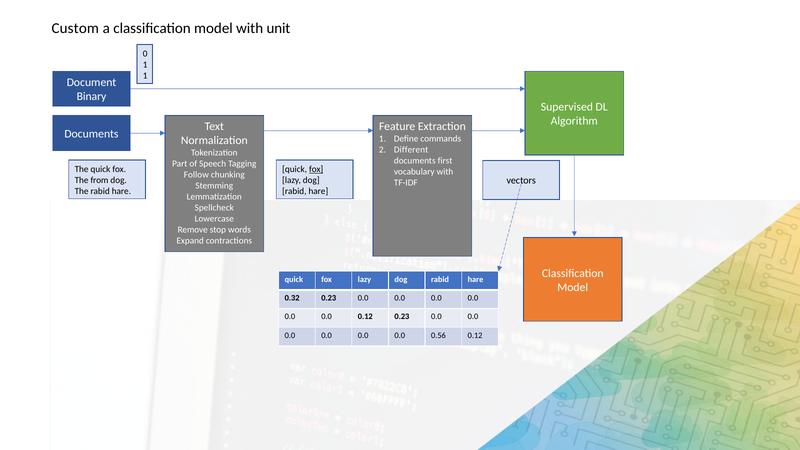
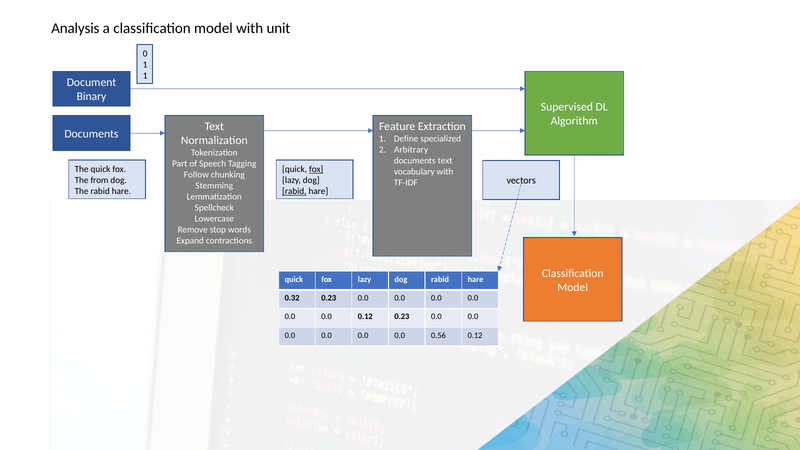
Custom: Custom -> Analysis
commands: commands -> specialized
Different: Different -> Arbitrary
first at (445, 161): first -> text
rabid at (294, 191) underline: none -> present
